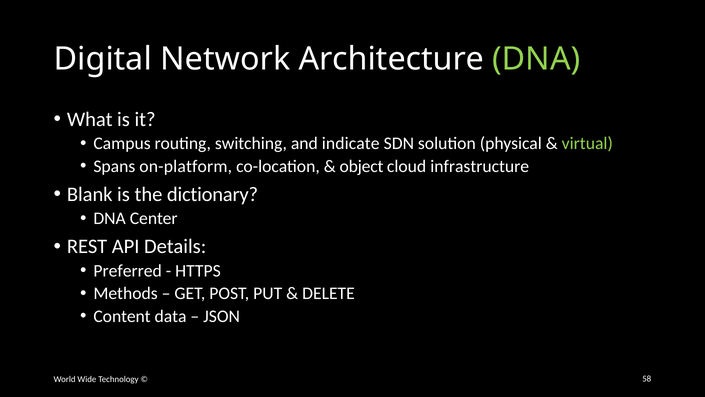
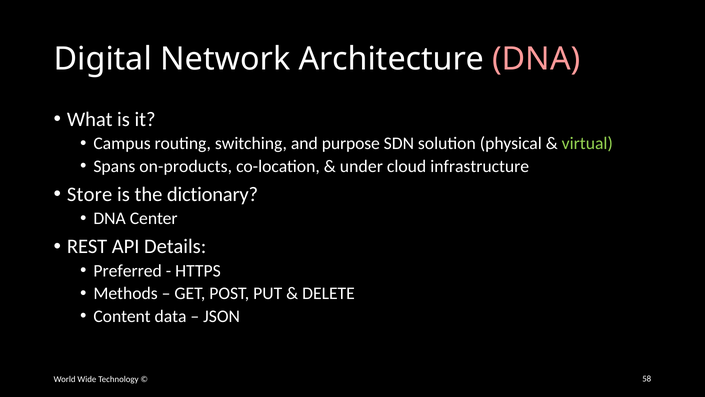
DNA at (536, 59) colour: light green -> pink
indicate: indicate -> purpose
on-platform: on-platform -> on-products
object: object -> under
Blank: Blank -> Store
